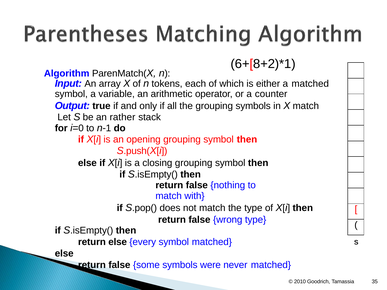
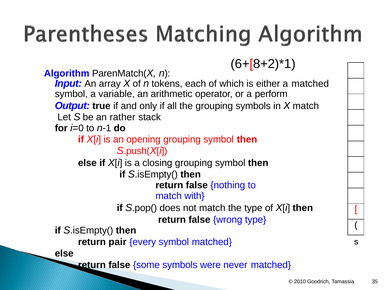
counter: counter -> perform
return else: else -> pair
